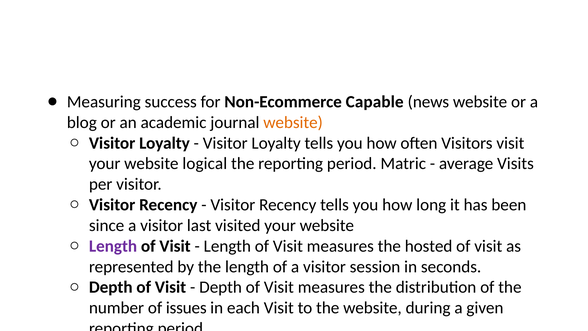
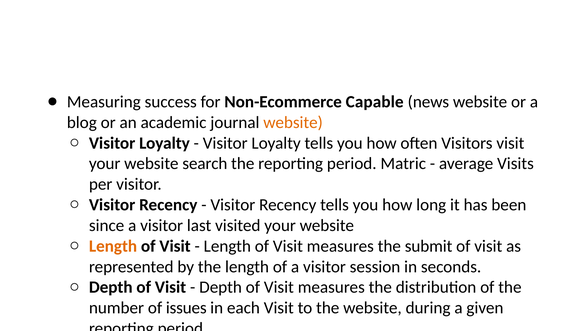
logical: logical -> search
Length at (113, 246) colour: purple -> orange
hosted: hosted -> submit
